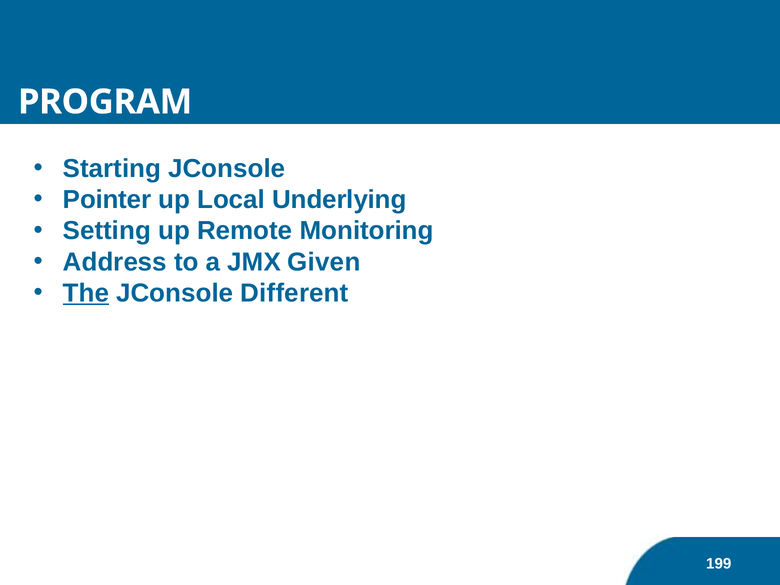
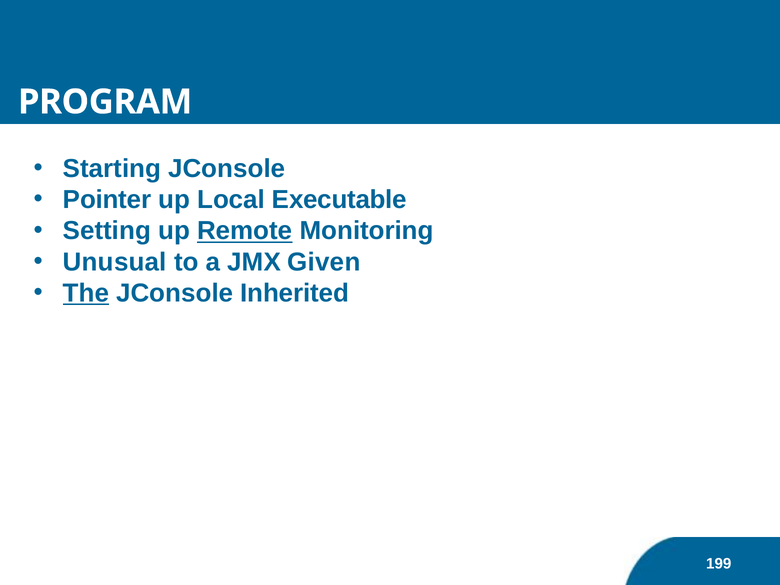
Underlying: Underlying -> Executable
Remote underline: none -> present
Address: Address -> Unusual
Different: Different -> Inherited
